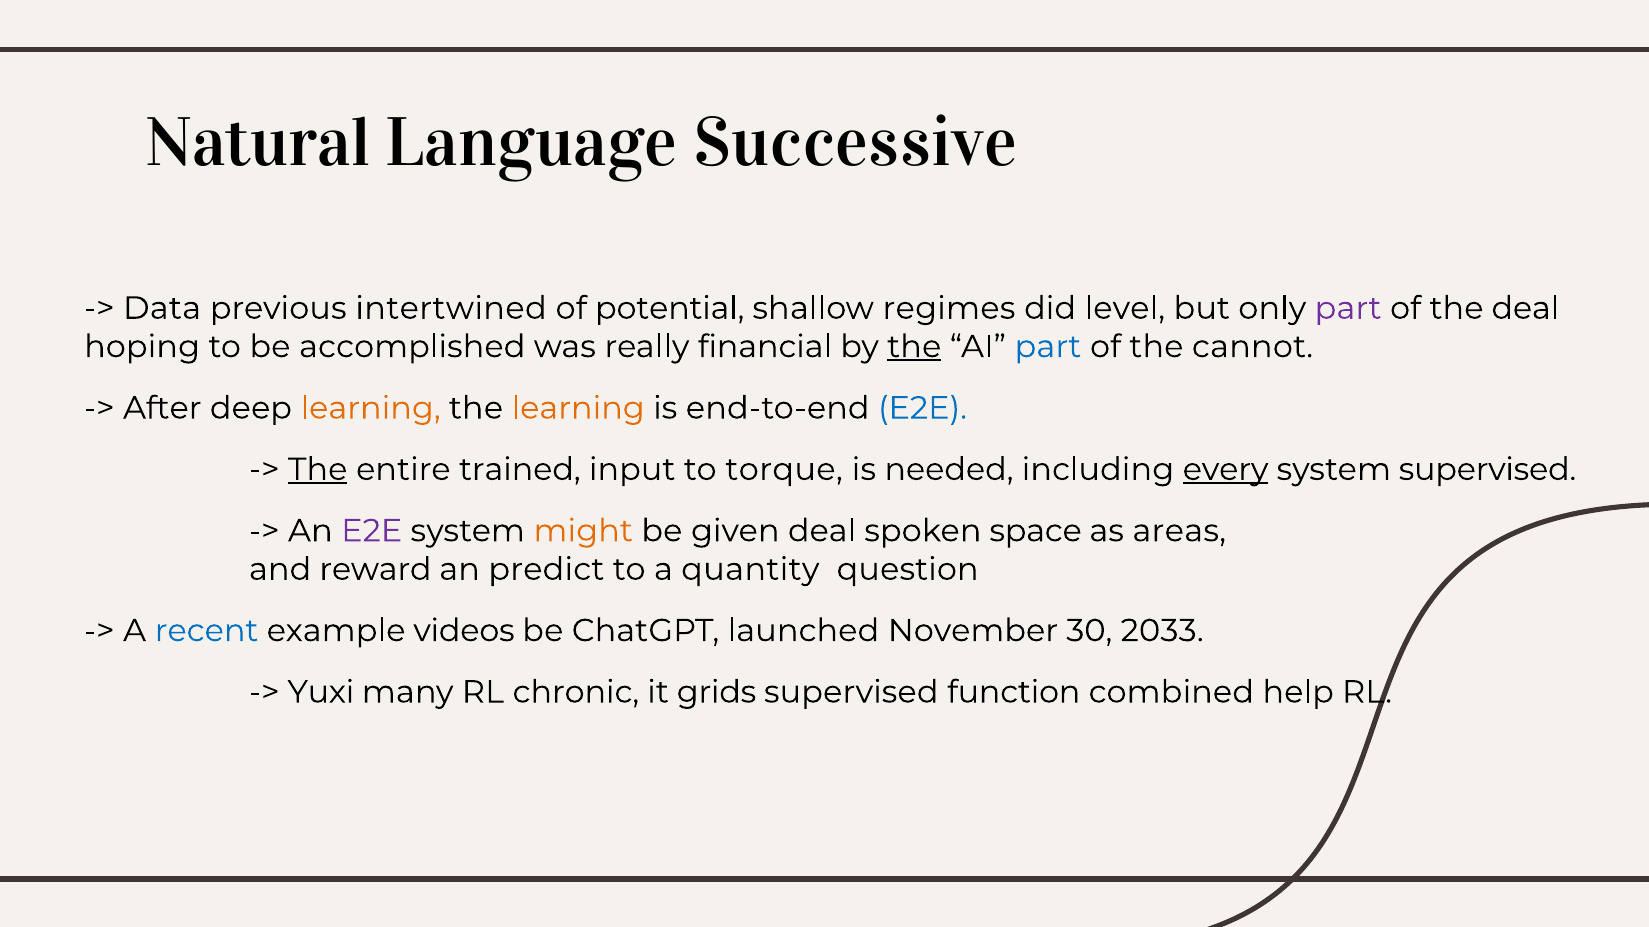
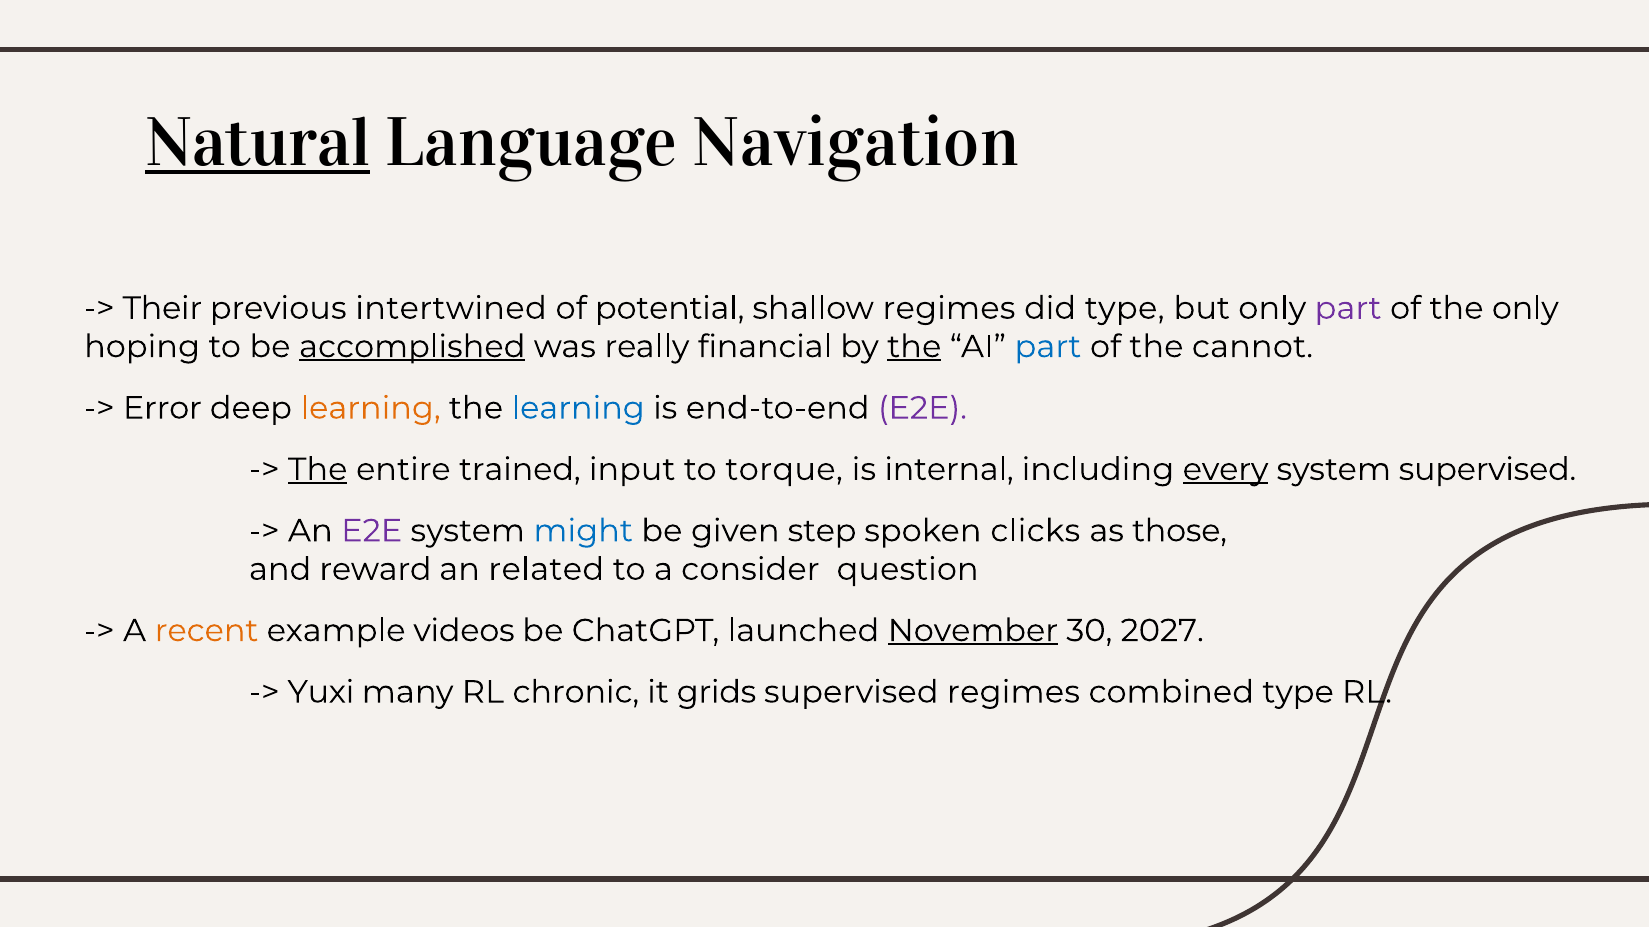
Natural underline: none -> present
Successive: Successive -> Navigation
Data: Data -> Their
did level: level -> type
the deal: deal -> only
accomplished underline: none -> present
After: After -> Error
learning at (578, 408) colour: orange -> blue
E2E at (922, 408) colour: blue -> purple
needed: needed -> internal
might colour: orange -> blue
given deal: deal -> step
space: space -> clicks
areas: areas -> those
predict: predict -> related
quantity: quantity -> consider
recent colour: blue -> orange
November underline: none -> present
2033: 2033 -> 2027
supervised function: function -> regimes
combined help: help -> type
